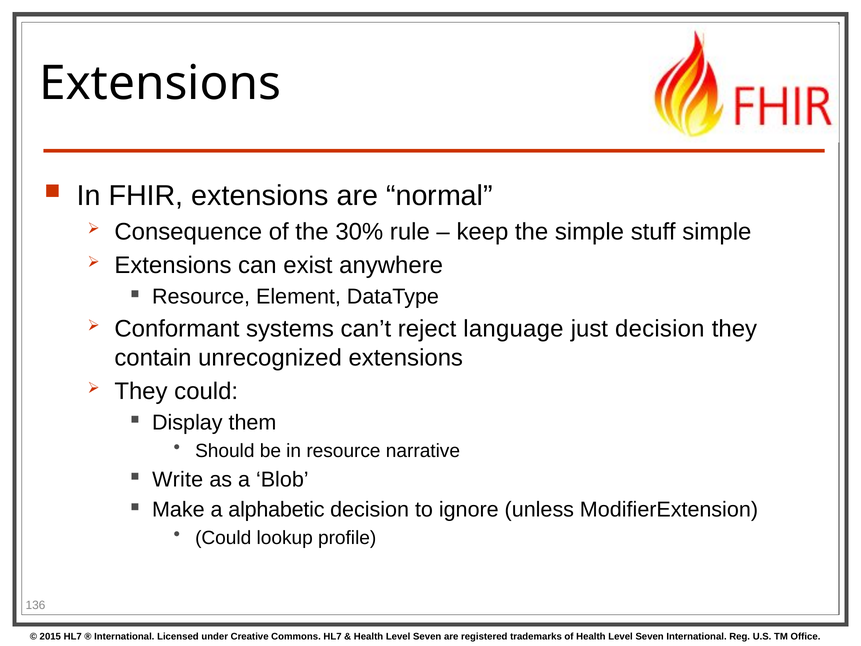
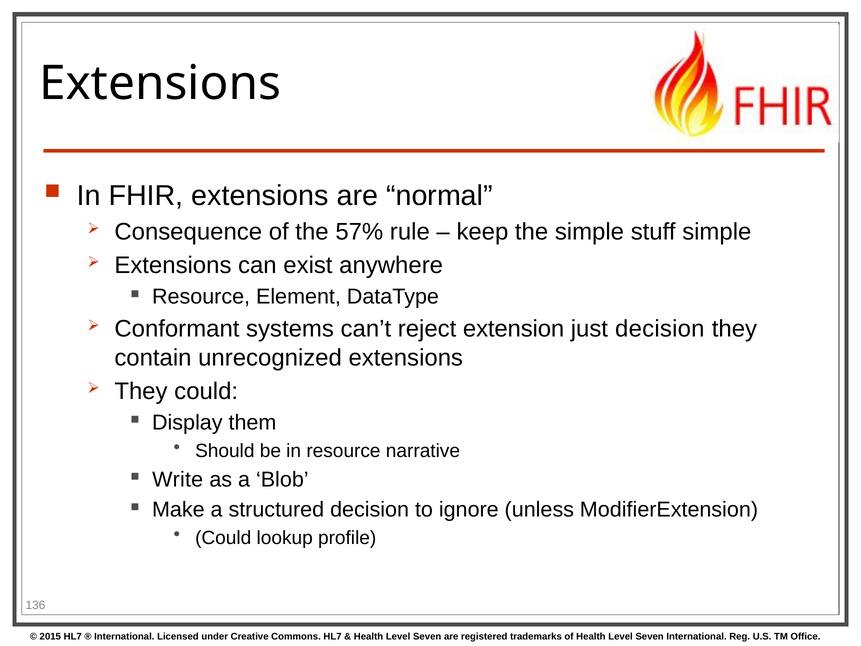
30%: 30% -> 57%
language: language -> extension
alphabetic: alphabetic -> structured
